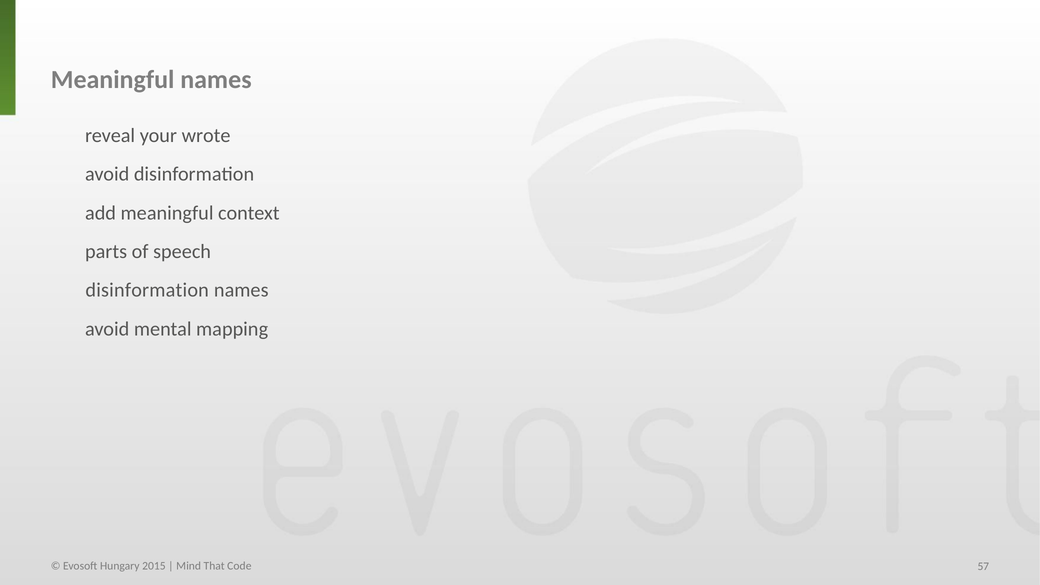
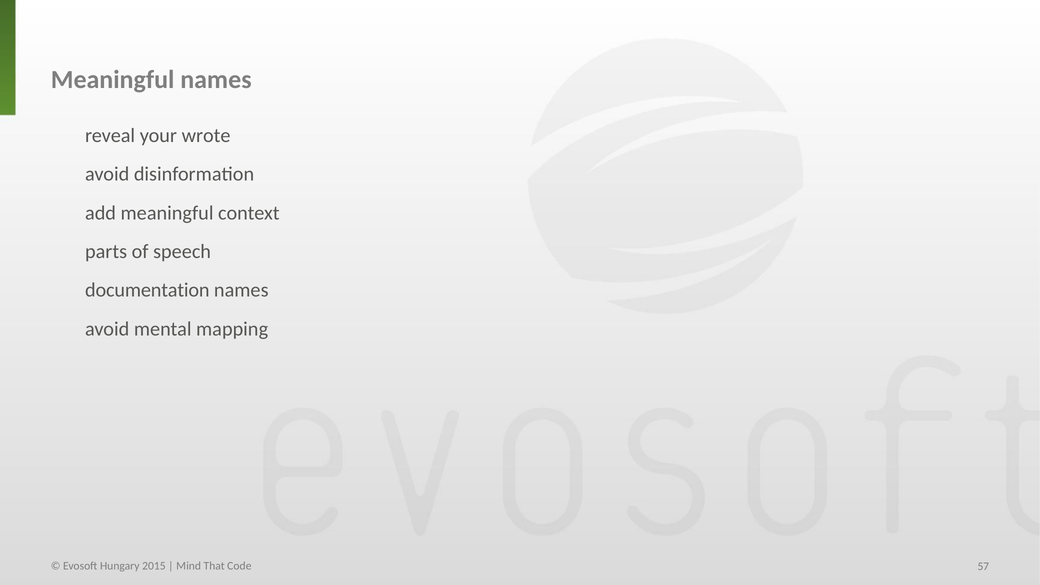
disinformation at (147, 290): disinformation -> documentation
